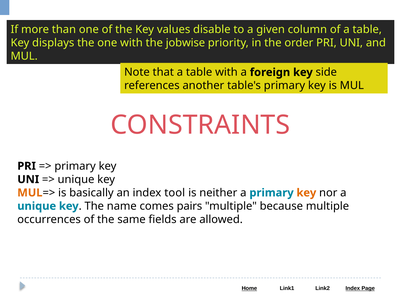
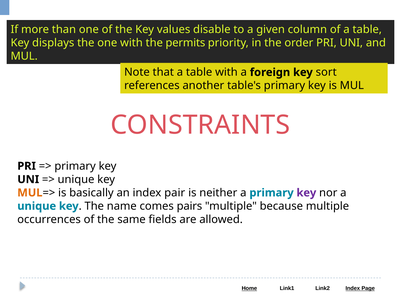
jobwise: jobwise -> permits
side: side -> sort
tool: tool -> pair
key at (306, 193) colour: orange -> purple
